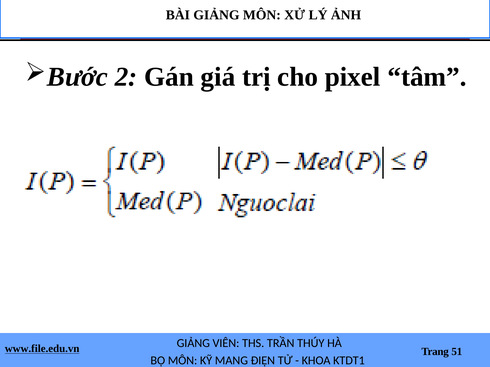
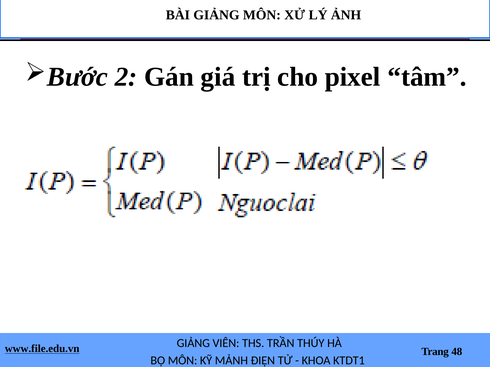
51: 51 -> 48
MANG: MANG -> MẢNH
